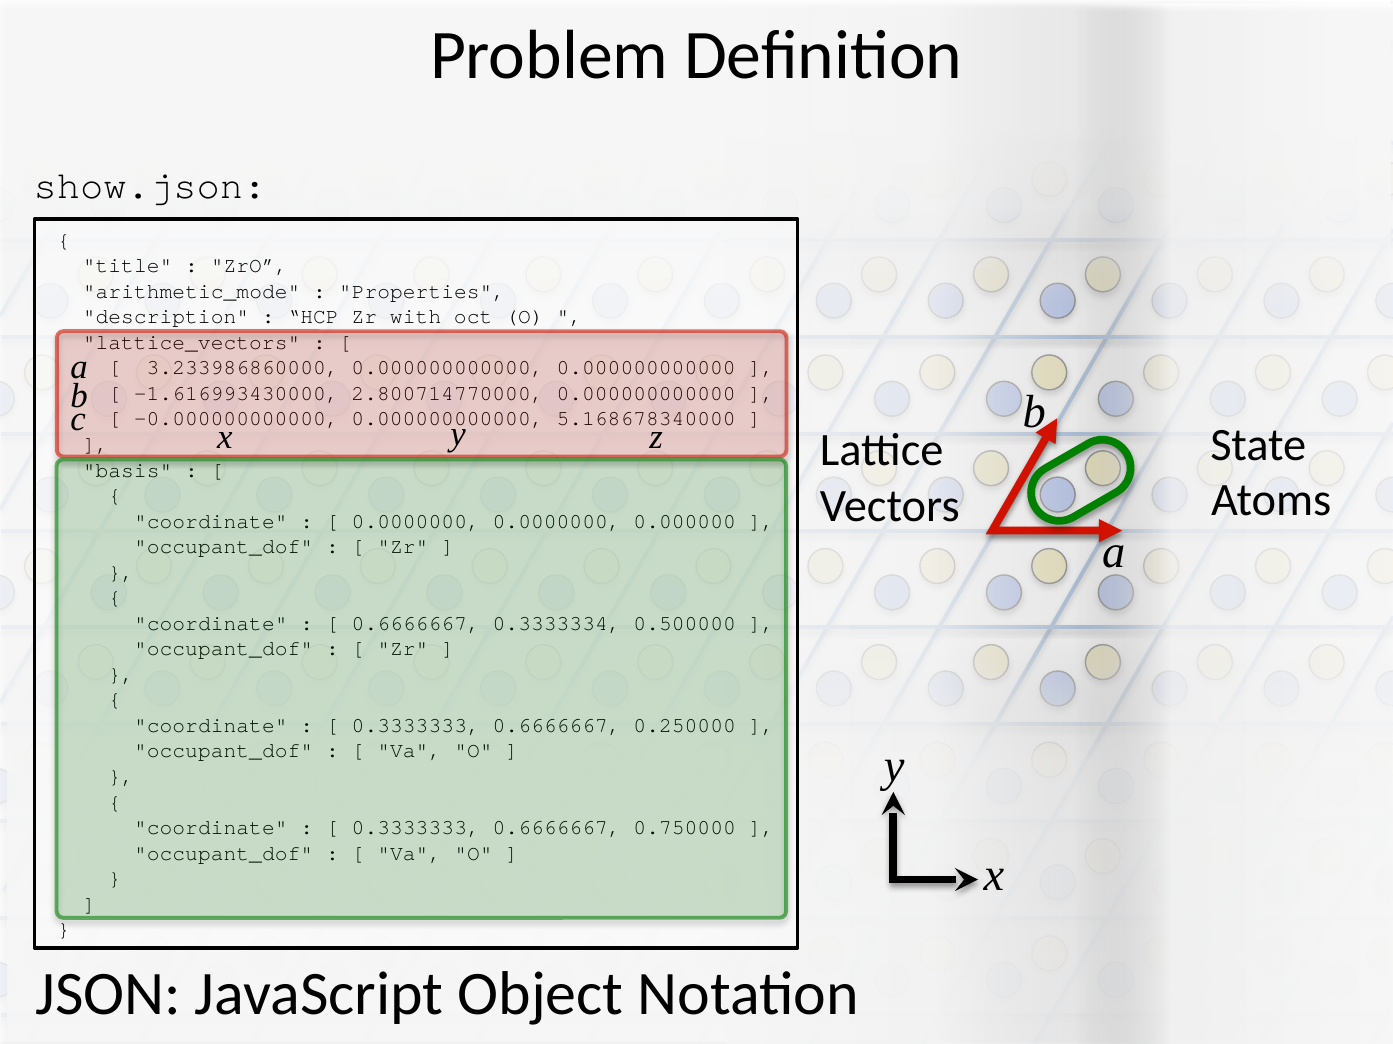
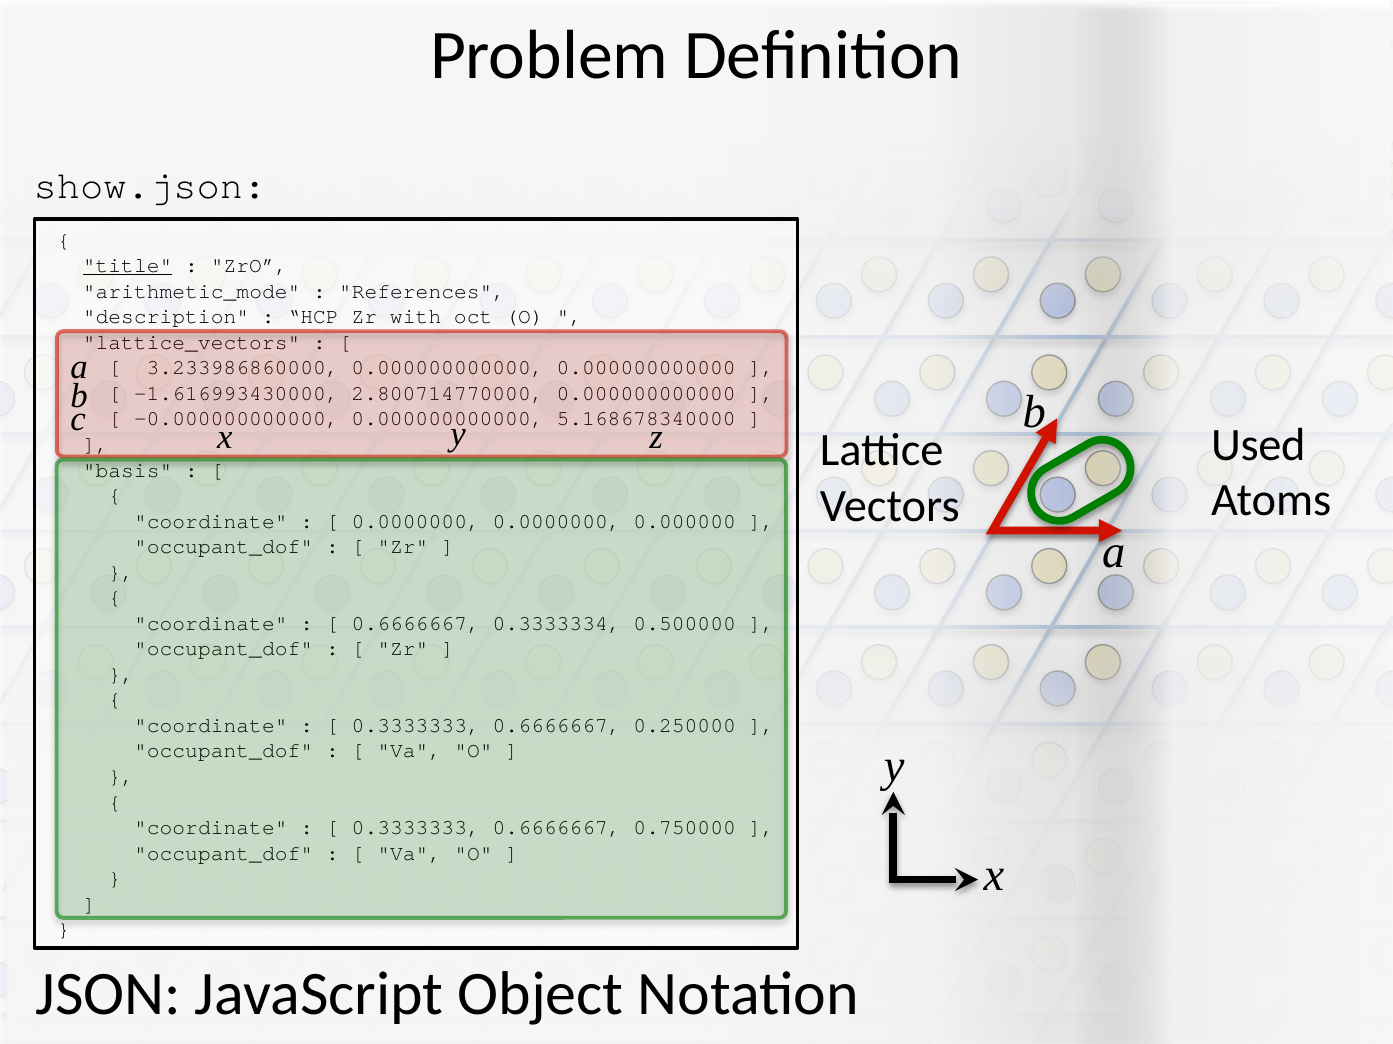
title underline: none -> present
Properties: Properties -> References
State: State -> Used
